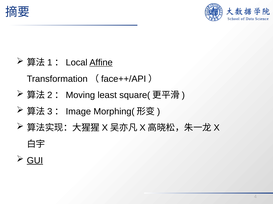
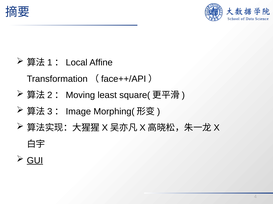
Affine underline: present -> none
